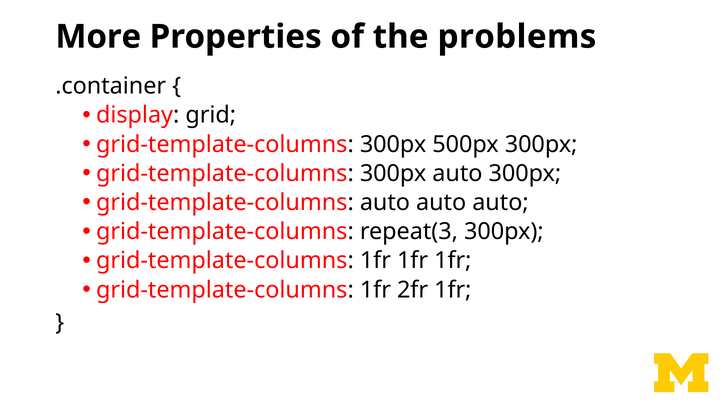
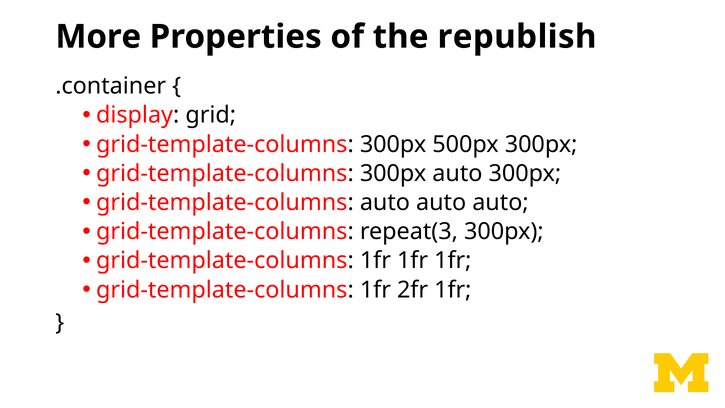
problems: problems -> republish
